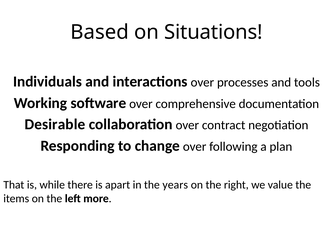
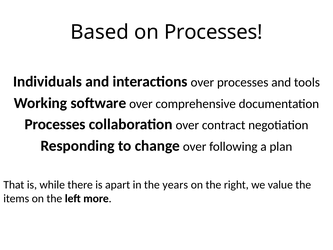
on Situations: Situations -> Processes
Desirable at (55, 124): Desirable -> Processes
